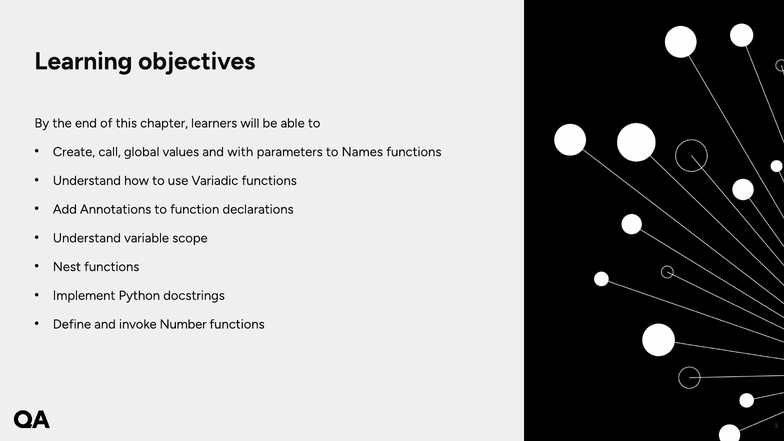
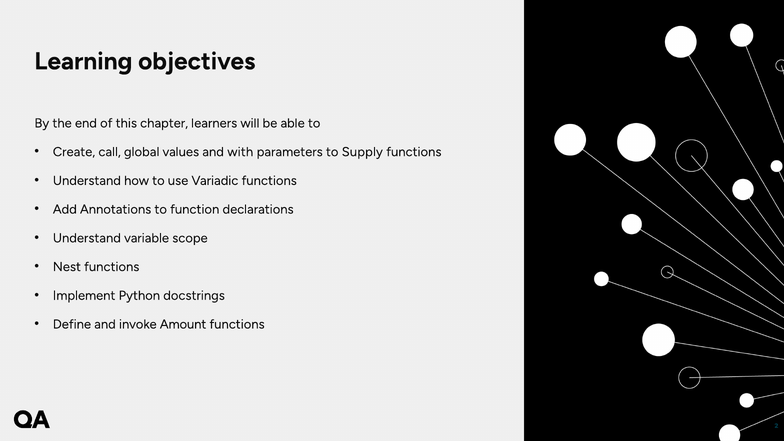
Names: Names -> Supply
Number: Number -> Amount
